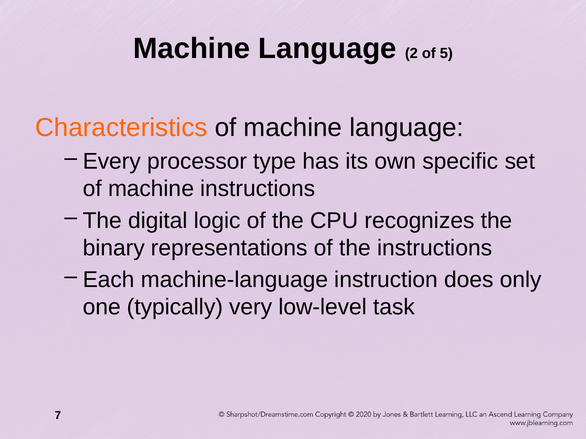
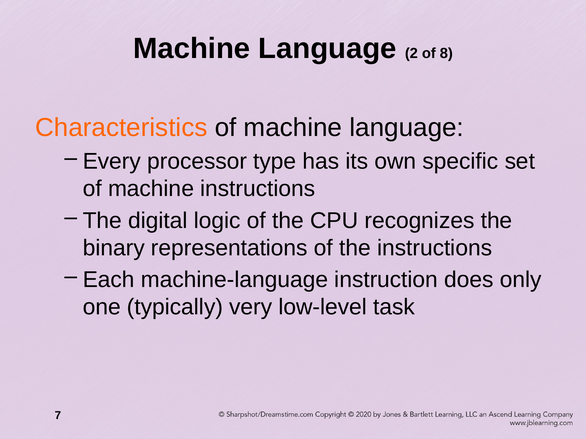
5: 5 -> 8
